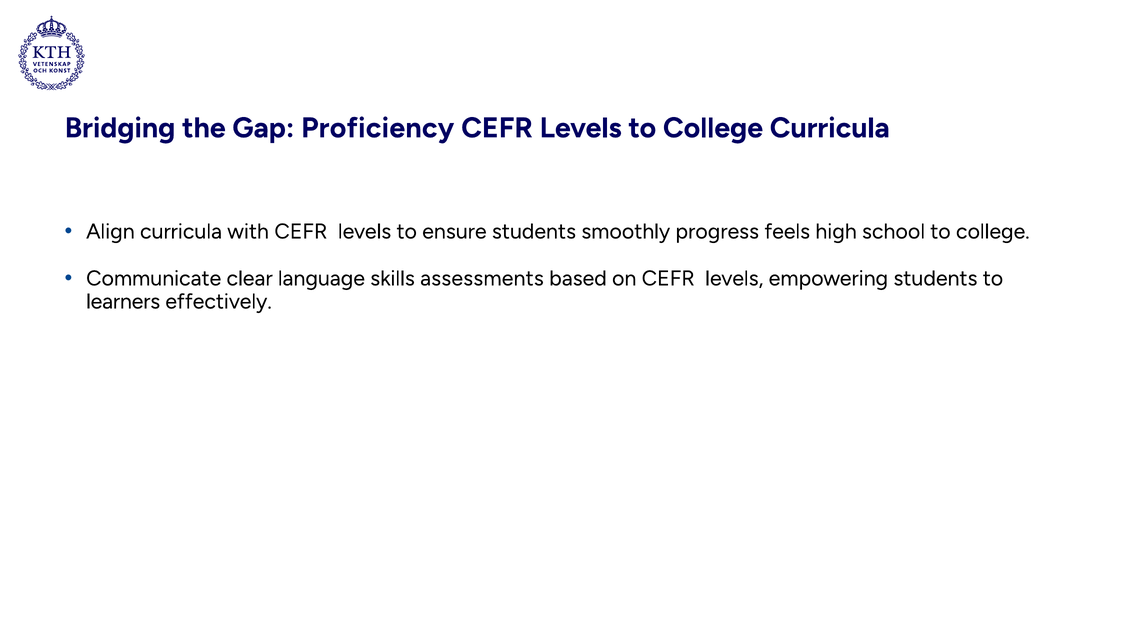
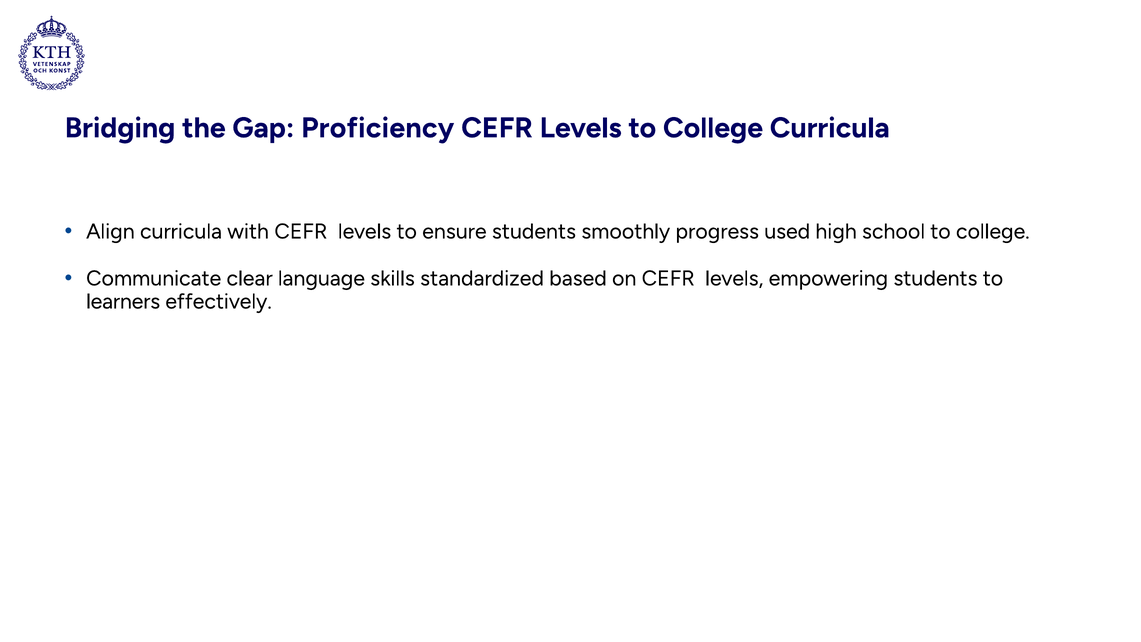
feels: feels -> used
assessments: assessments -> standardized
